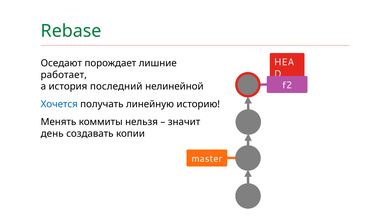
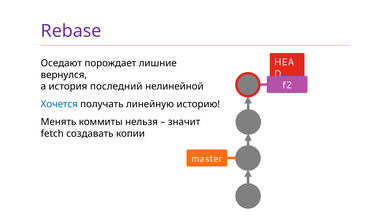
Rebase colour: green -> purple
работает: работает -> вернулся
день: день -> fetch
